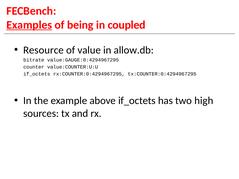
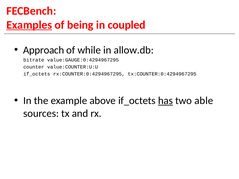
Resource: Resource -> Approach
value: value -> while
has underline: none -> present
high: high -> able
